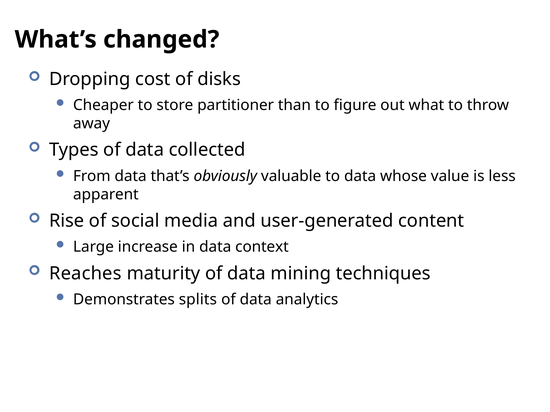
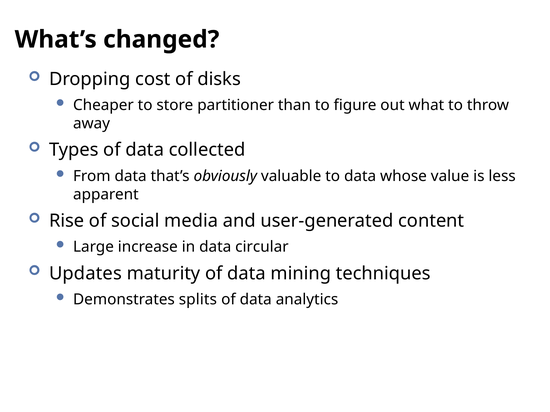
context: context -> circular
Reaches: Reaches -> Updates
